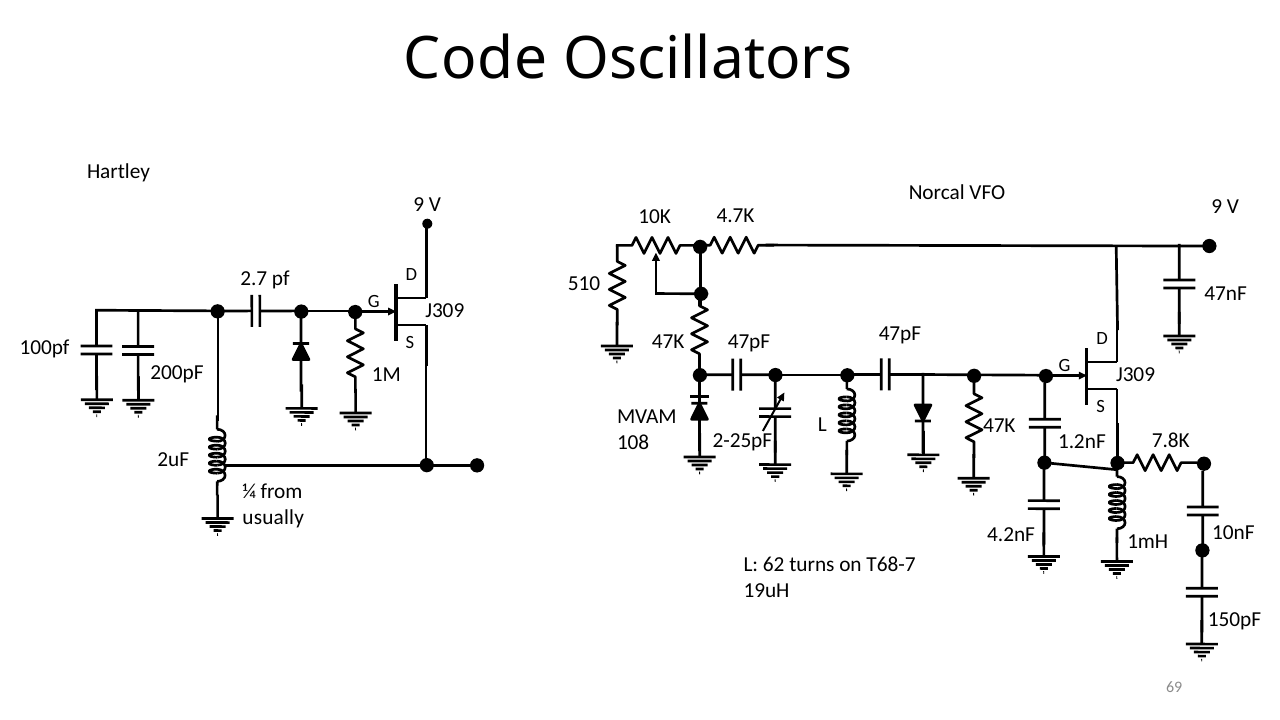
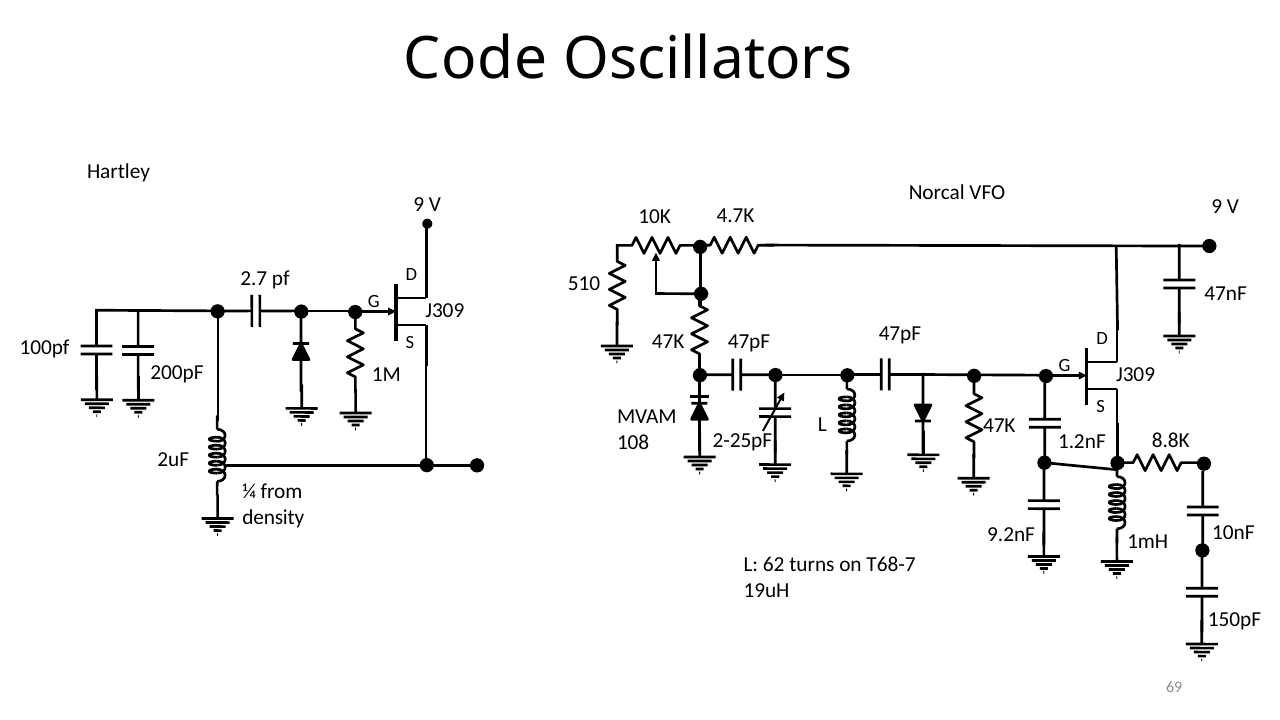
7.8K: 7.8K -> 8.8K
usually: usually -> density
4.2nF: 4.2nF -> 9.2nF
